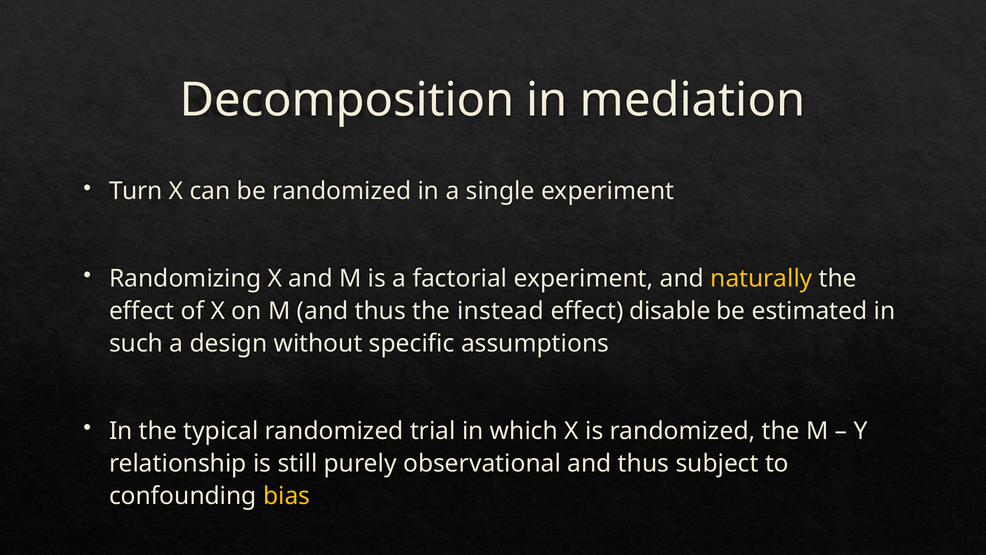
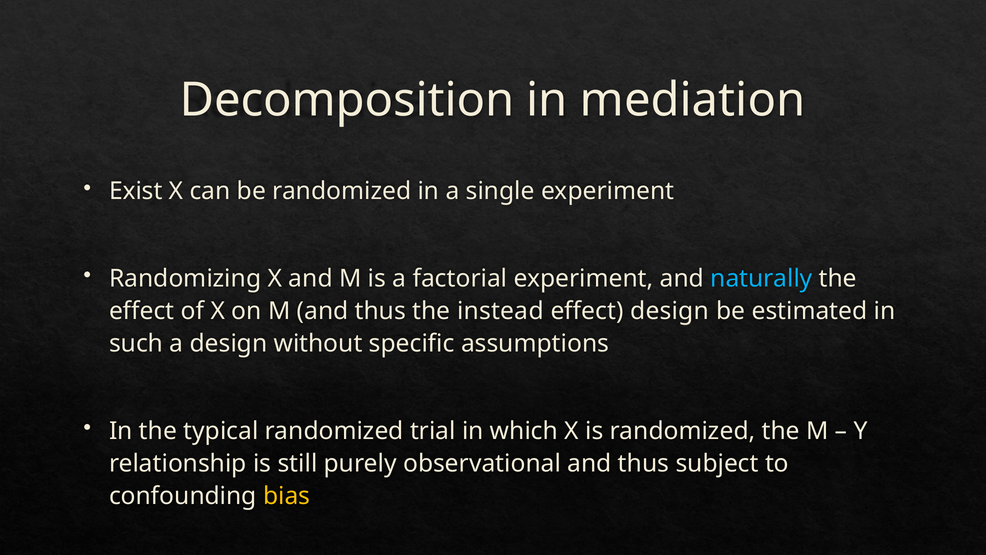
Turn: Turn -> Exist
naturally colour: yellow -> light blue
effect disable: disable -> design
